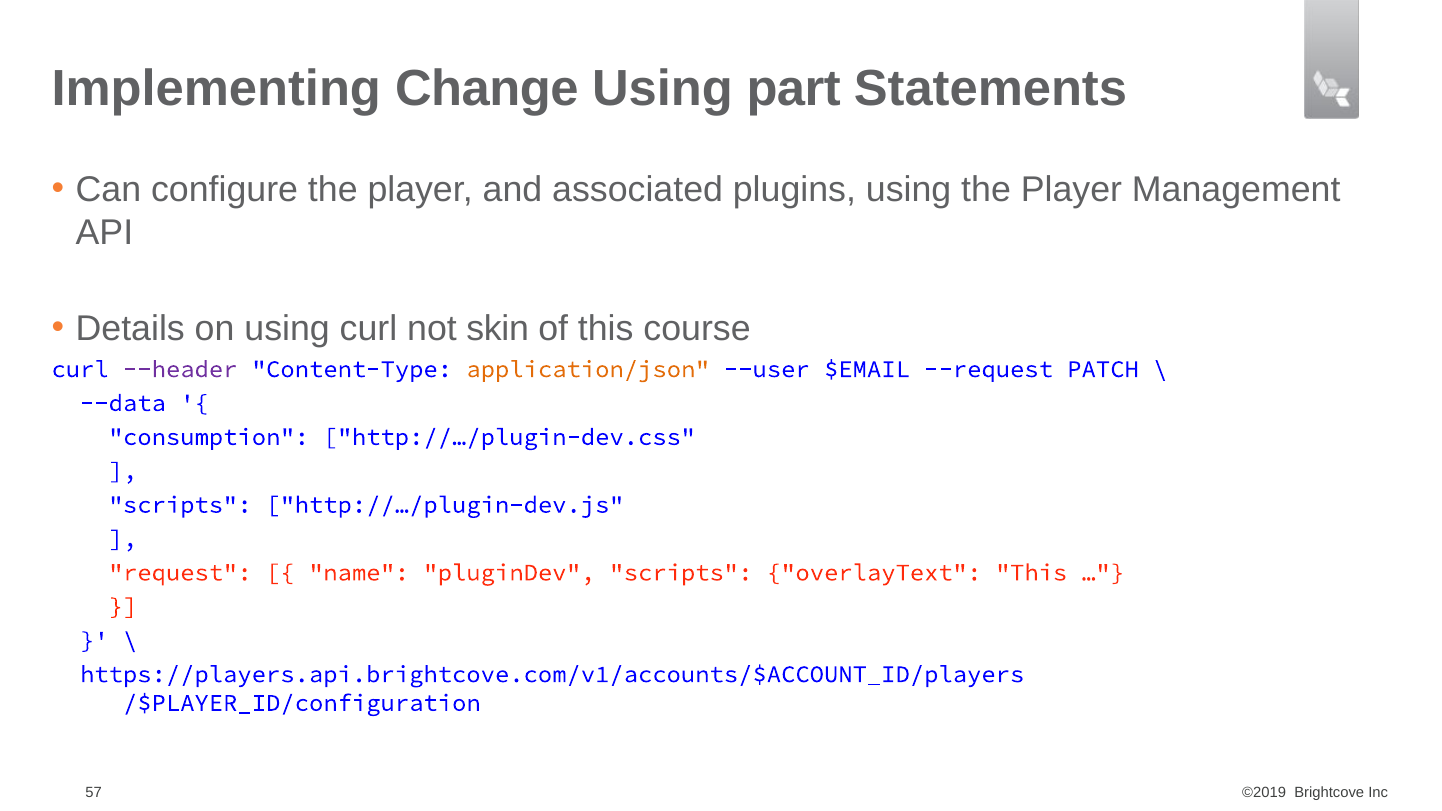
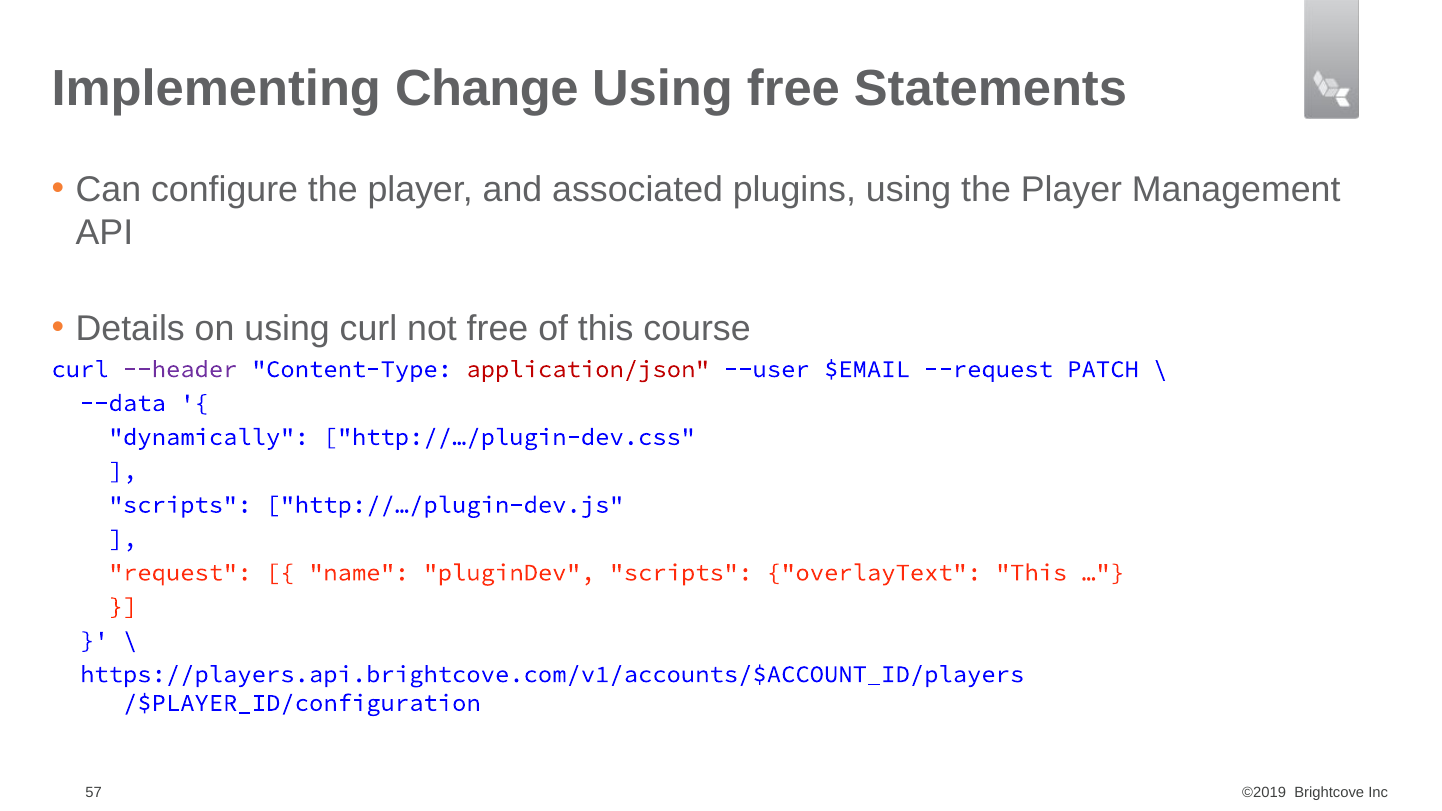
Using part: part -> free
not skin: skin -> free
application/json colour: orange -> red
consumption: consumption -> dynamically
